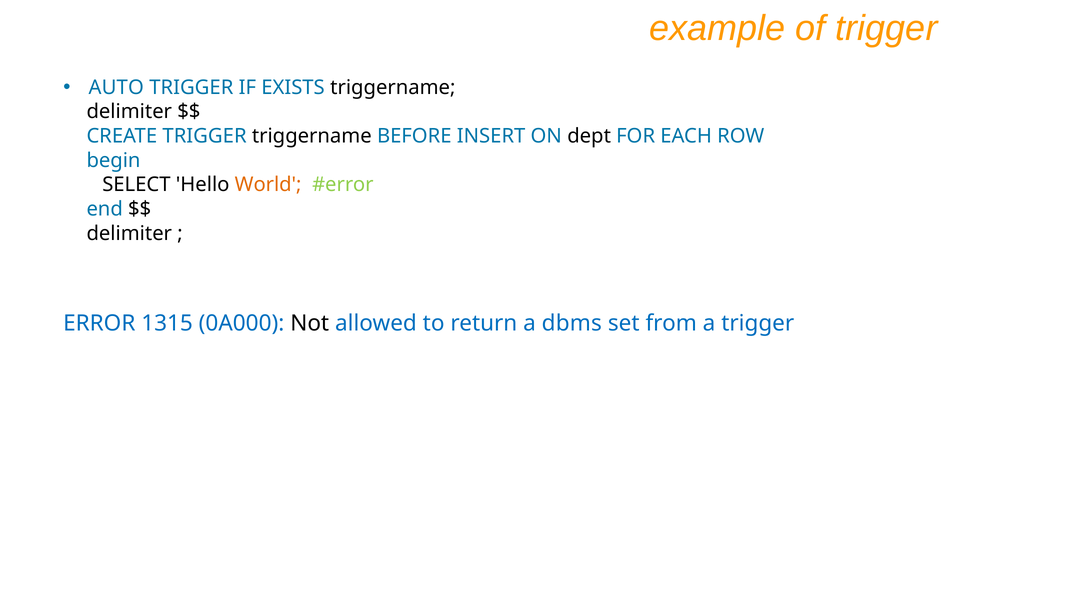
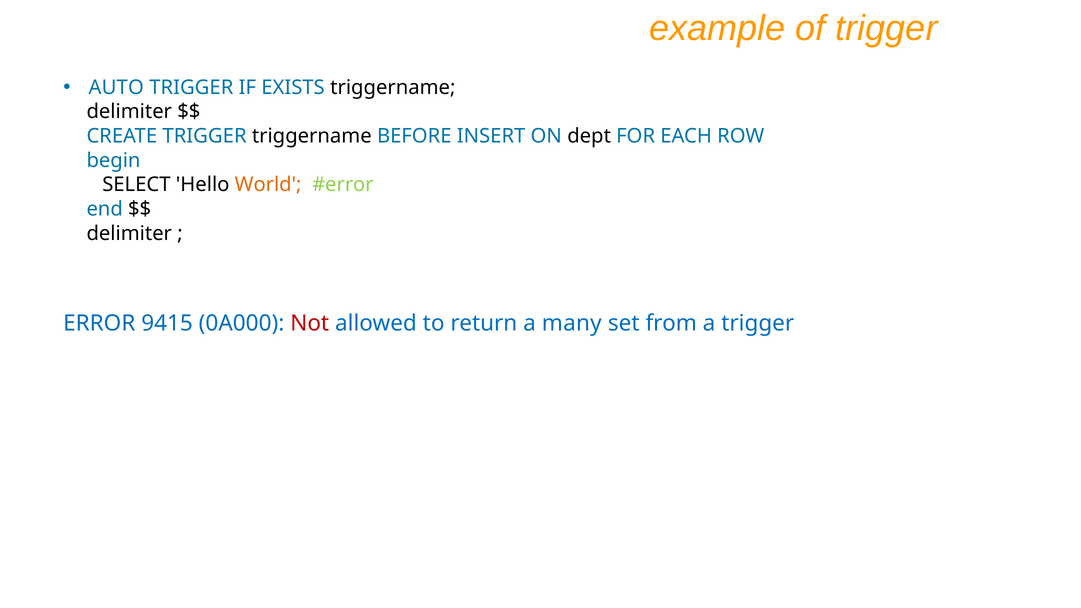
1315: 1315 -> 9415
Not colour: black -> red
dbms: dbms -> many
